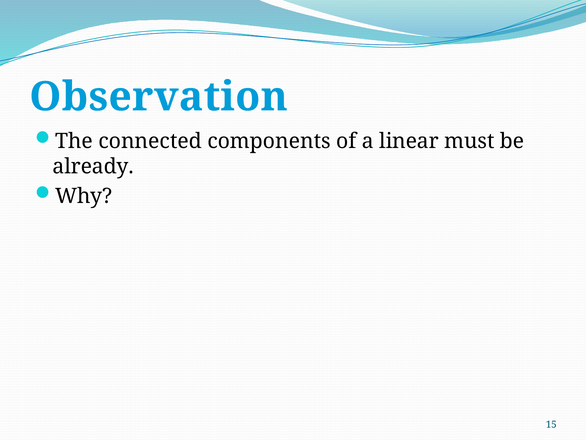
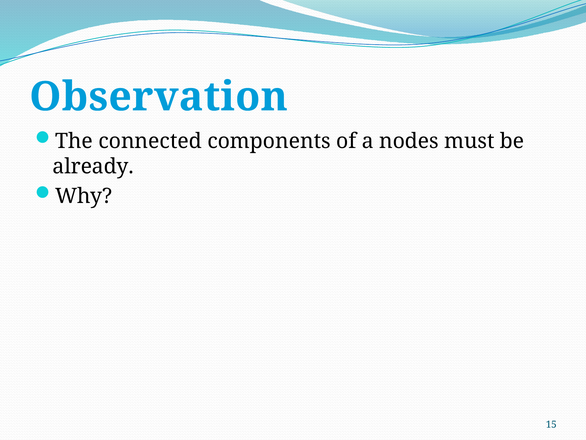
linear: linear -> nodes
